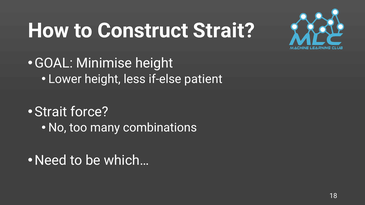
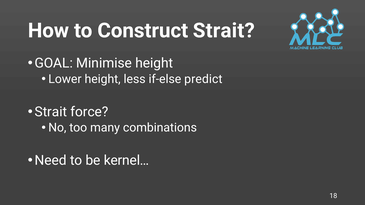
patient: patient -> predict
which…: which… -> kernel…
